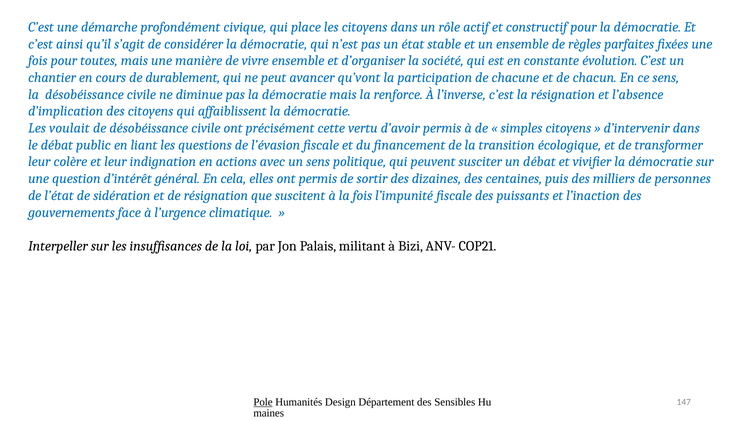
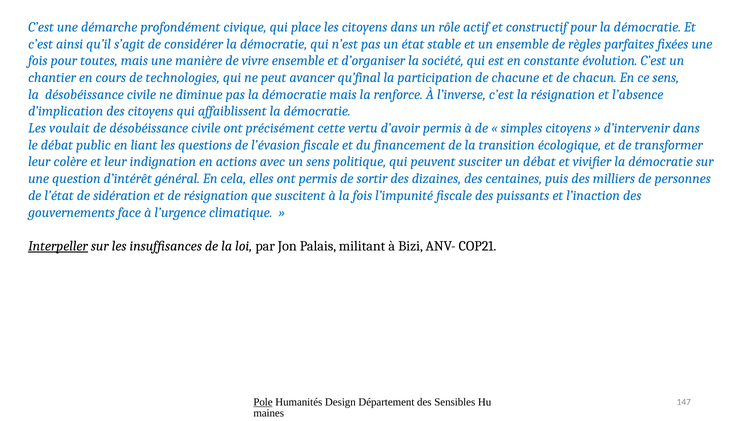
durablement: durablement -> technologies
qu’vont: qu’vont -> qu’final
Interpeller underline: none -> present
